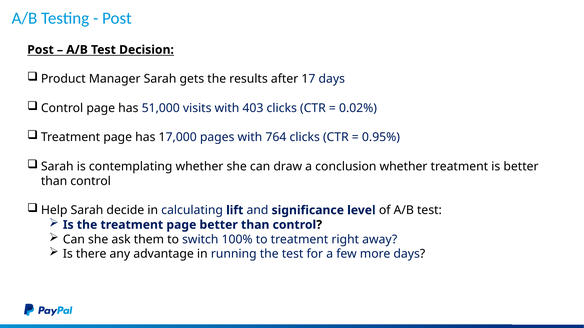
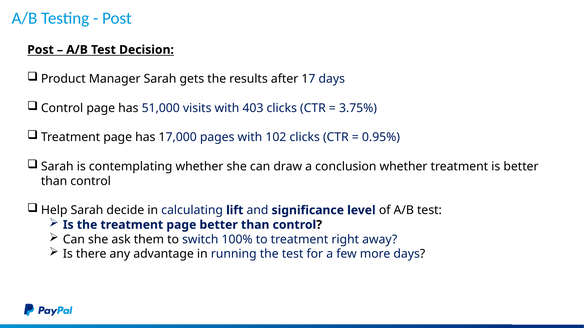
0.02%: 0.02% -> 3.75%
764: 764 -> 102
